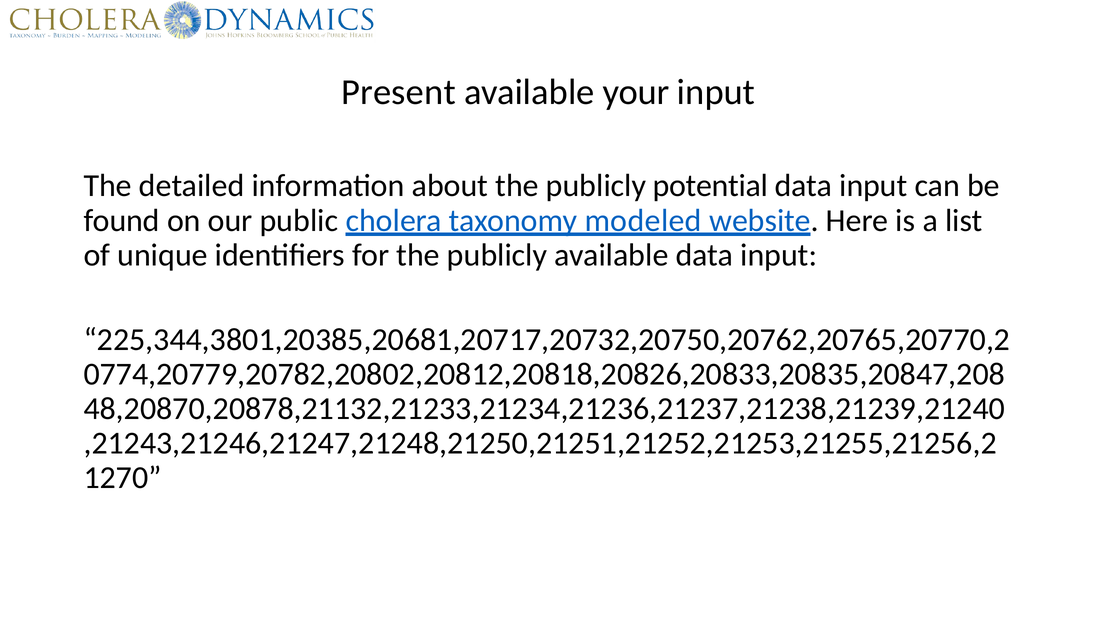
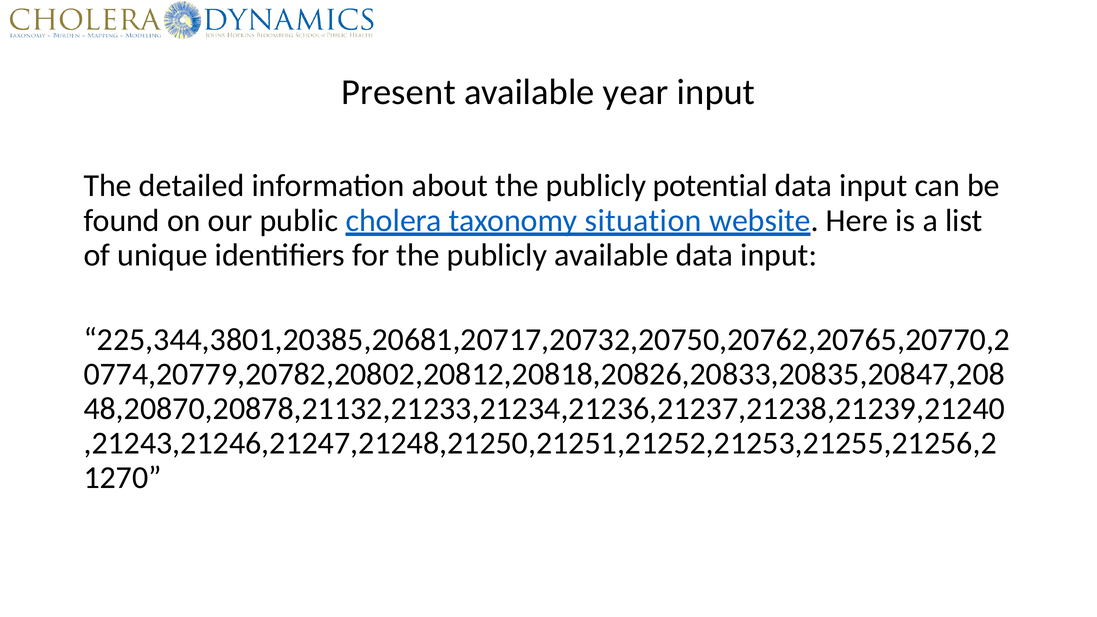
your: your -> year
modeled: modeled -> situation
